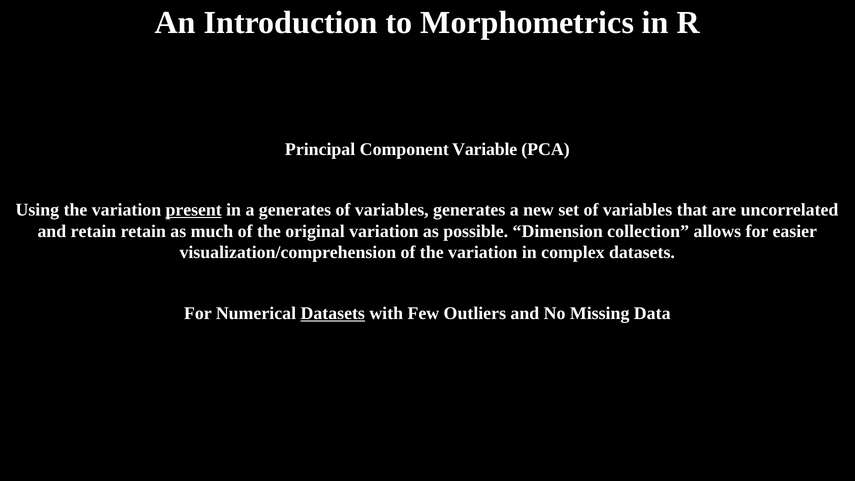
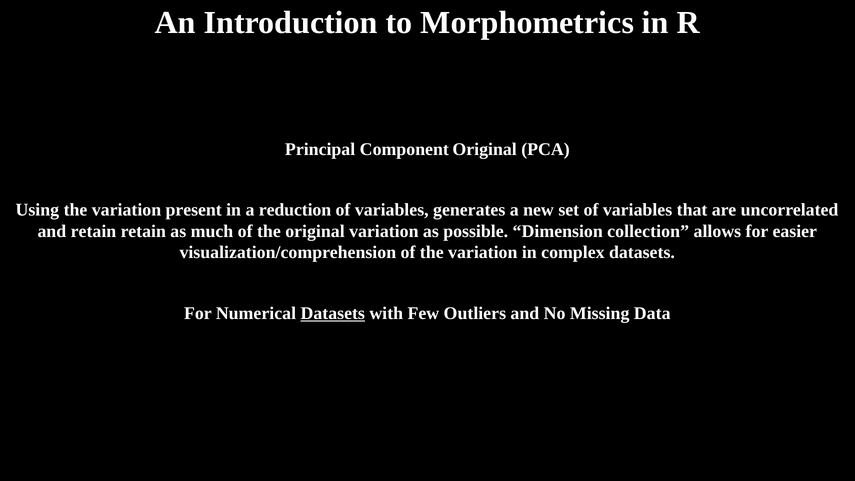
Component Variable: Variable -> Original
present underline: present -> none
a generates: generates -> reduction
